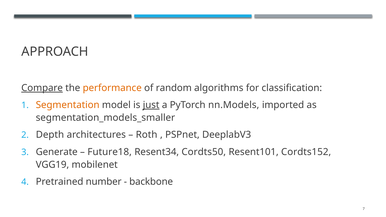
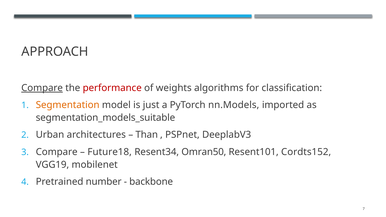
performance colour: orange -> red
random: random -> weights
just underline: present -> none
segmentation_models_smaller: segmentation_models_smaller -> segmentation_models_suitable
Depth: Depth -> Urban
Roth: Roth -> Than
Generate at (57, 152): Generate -> Compare
Cordts50: Cordts50 -> Omran50
